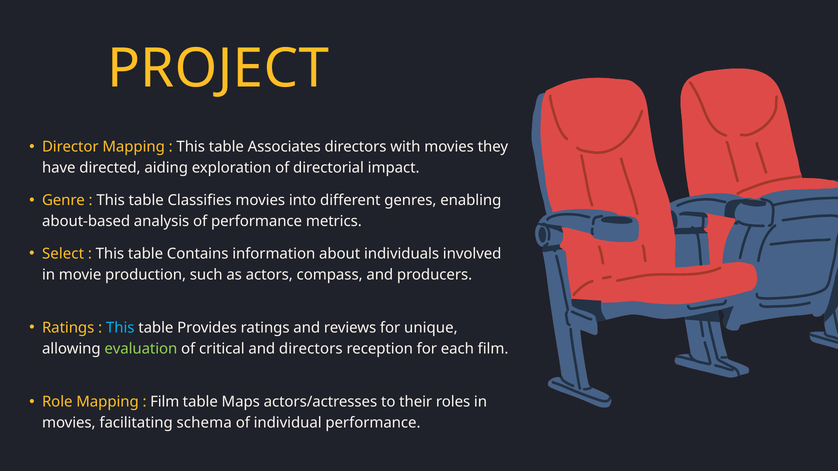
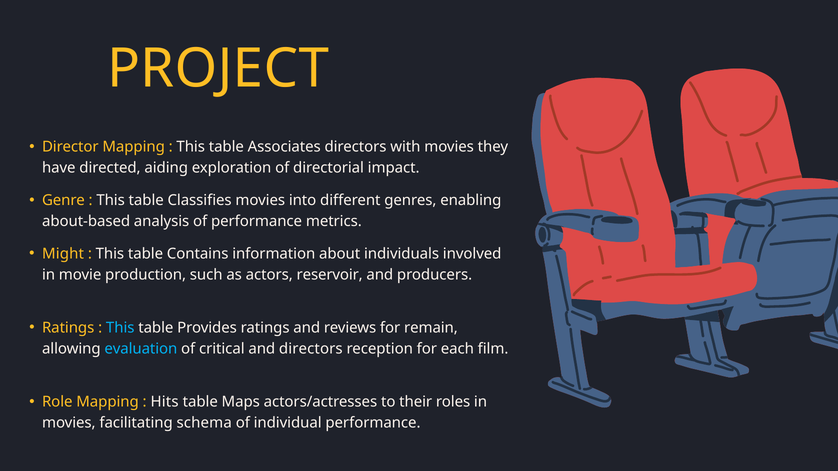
Select: Select -> Might
compass: compass -> reservoir
unique: unique -> remain
evaluation colour: light green -> light blue
Film at (165, 402): Film -> Hits
